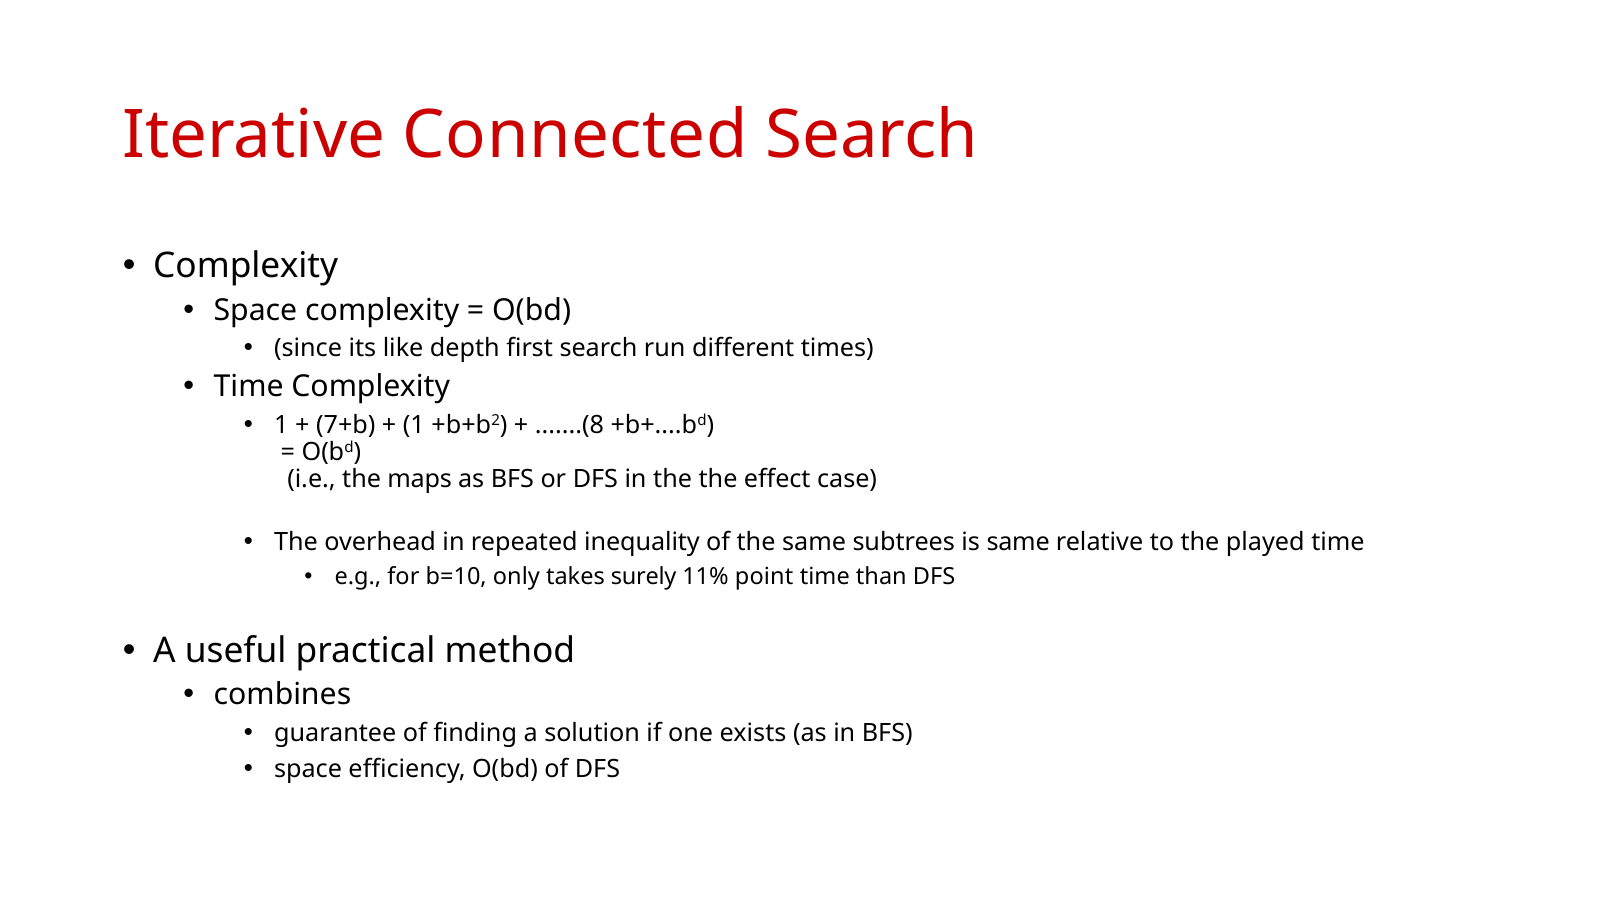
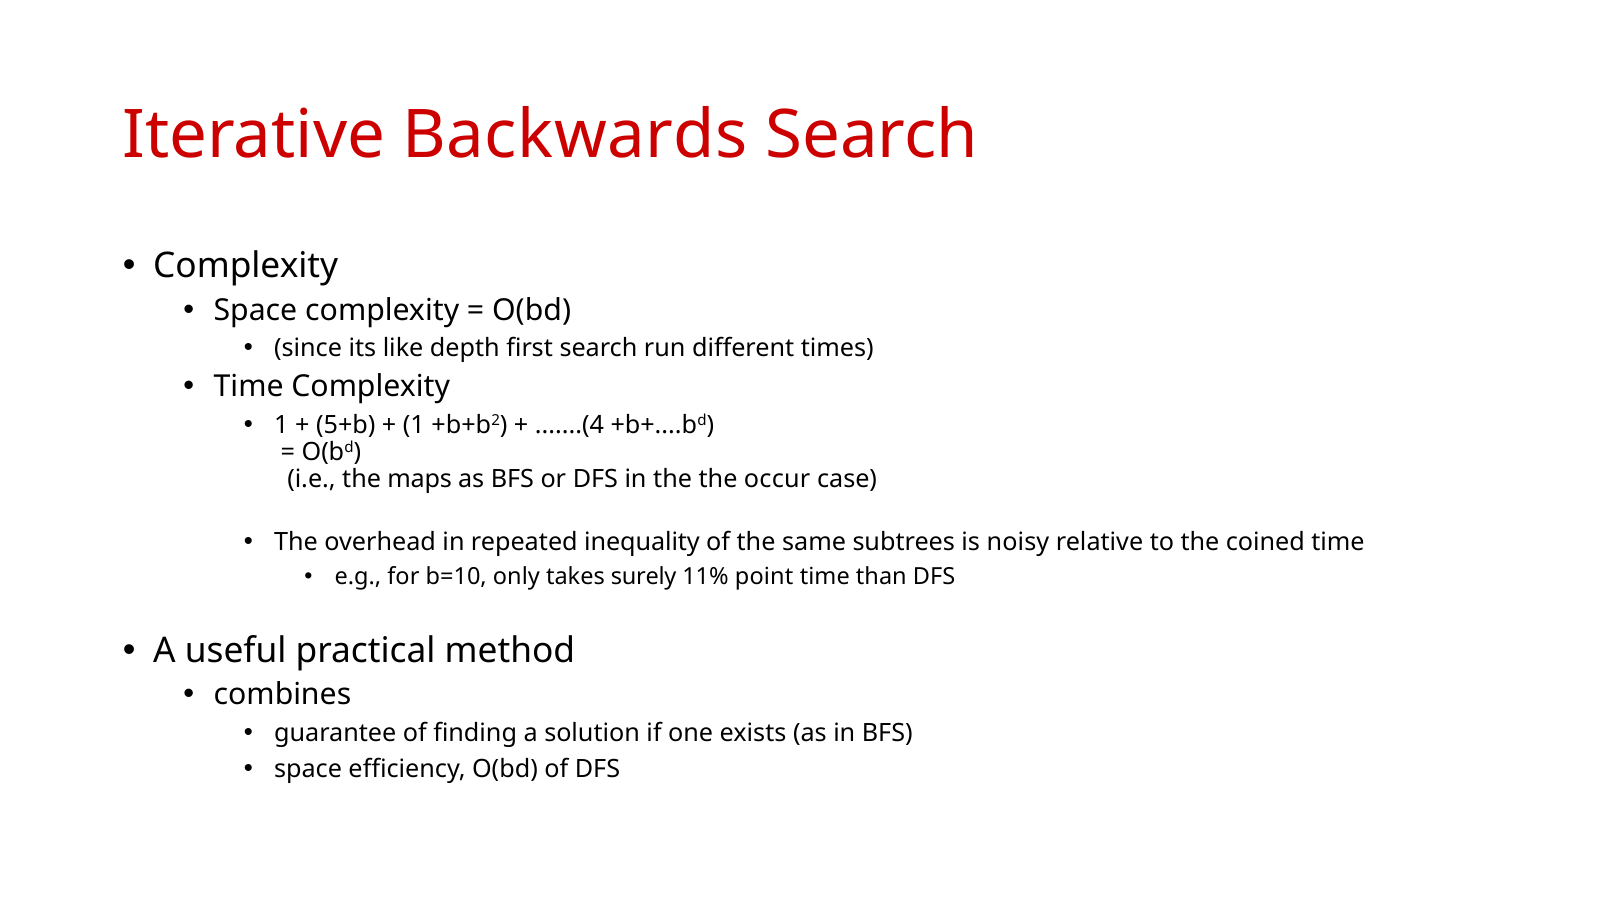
Connected: Connected -> Backwards
7+b: 7+b -> 5+b
.......(8: .......(8 -> .......(4
effect: effect -> occur
is same: same -> noisy
played: played -> coined
